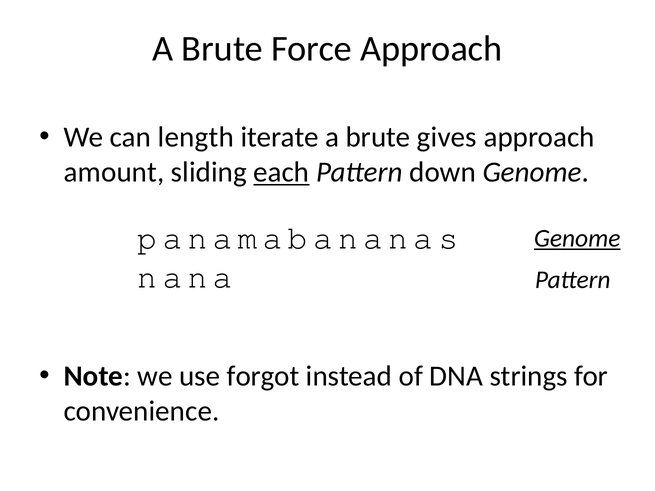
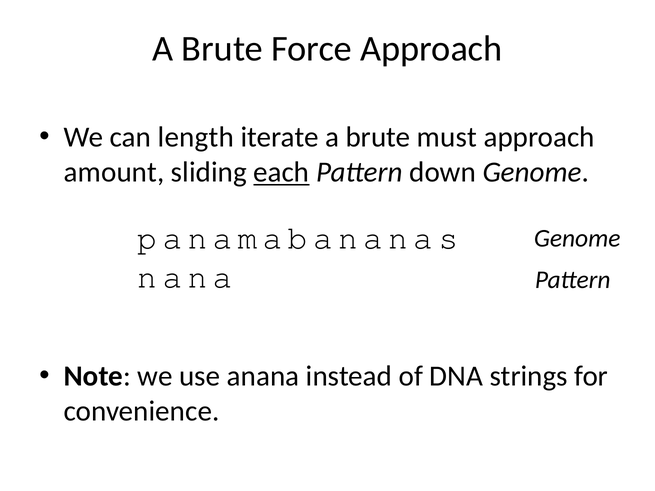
gives: gives -> must
Genome at (577, 238) underline: present -> none
forgot: forgot -> anana
